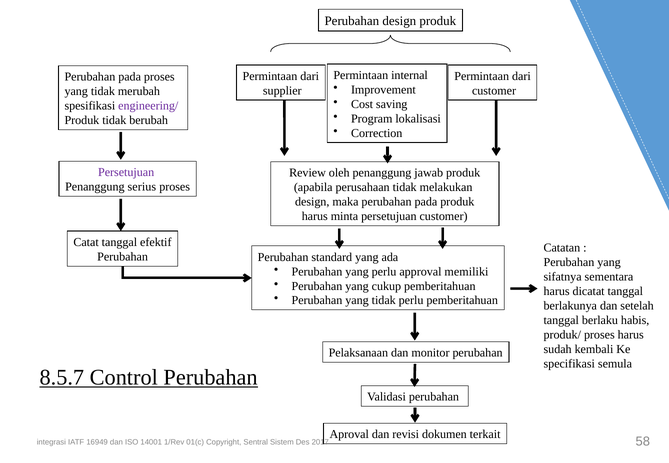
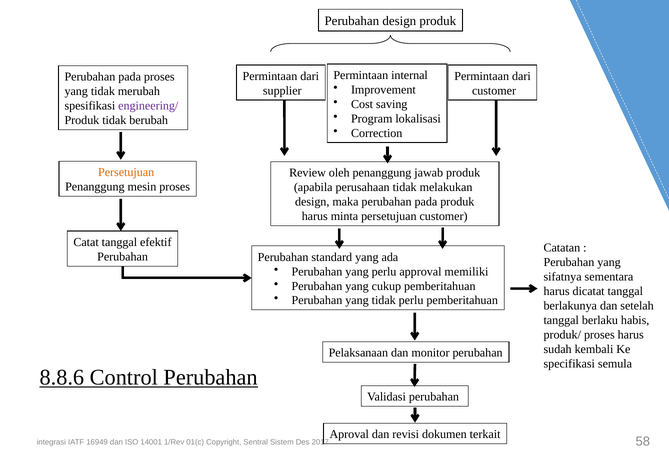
Persetujuan at (126, 173) colour: purple -> orange
serius: serius -> mesin
8.5.7: 8.5.7 -> 8.8.6
